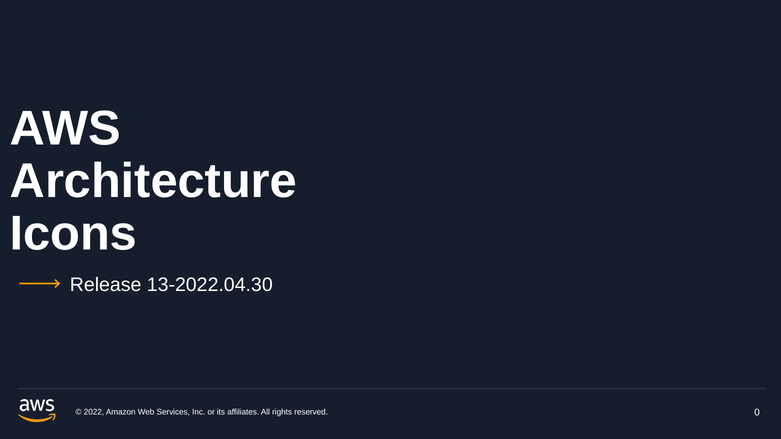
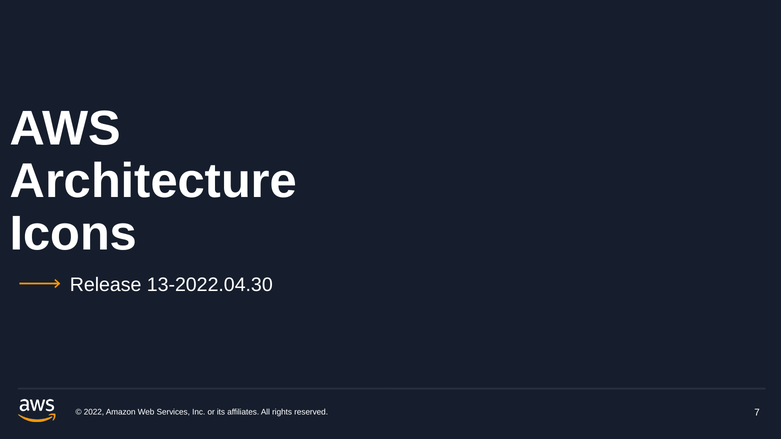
0: 0 -> 7
